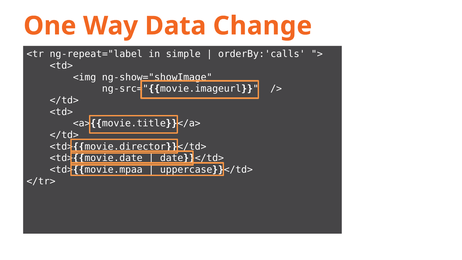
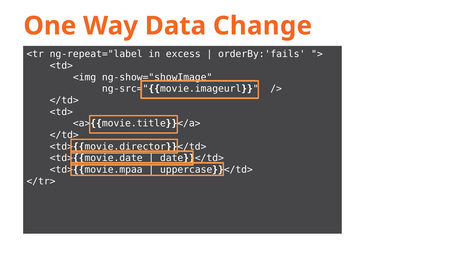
simple: simple -> excess
orderBy:'calls: orderBy:'calls -> orderBy:'fails
